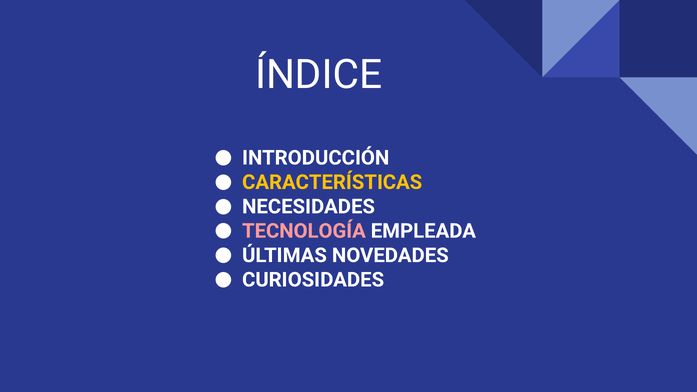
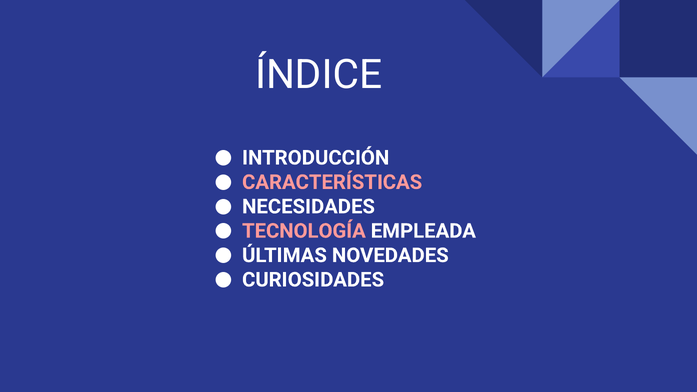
CARACTERÍSTICAS colour: yellow -> pink
